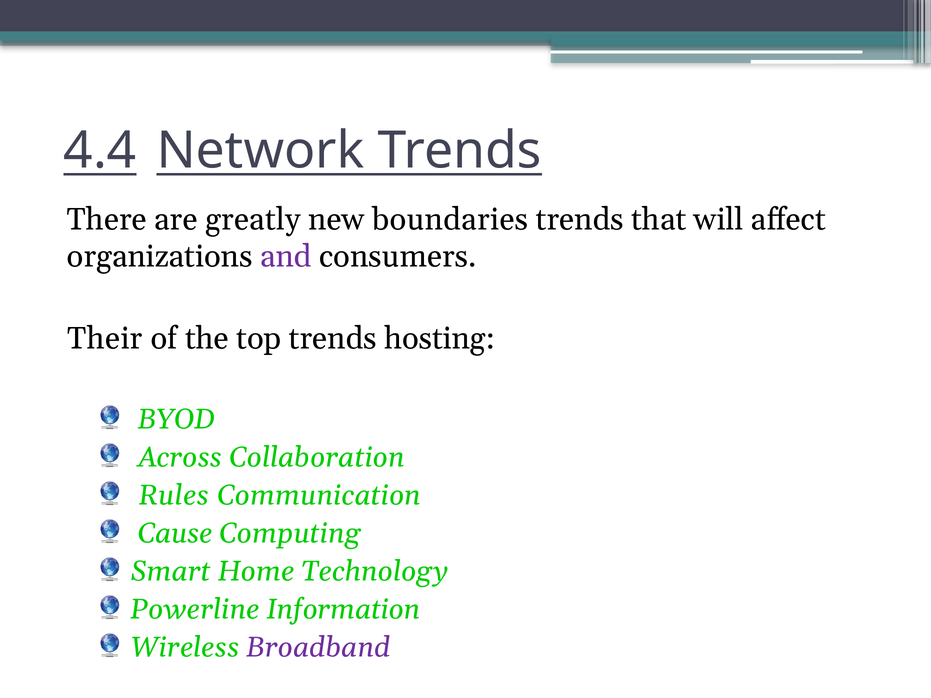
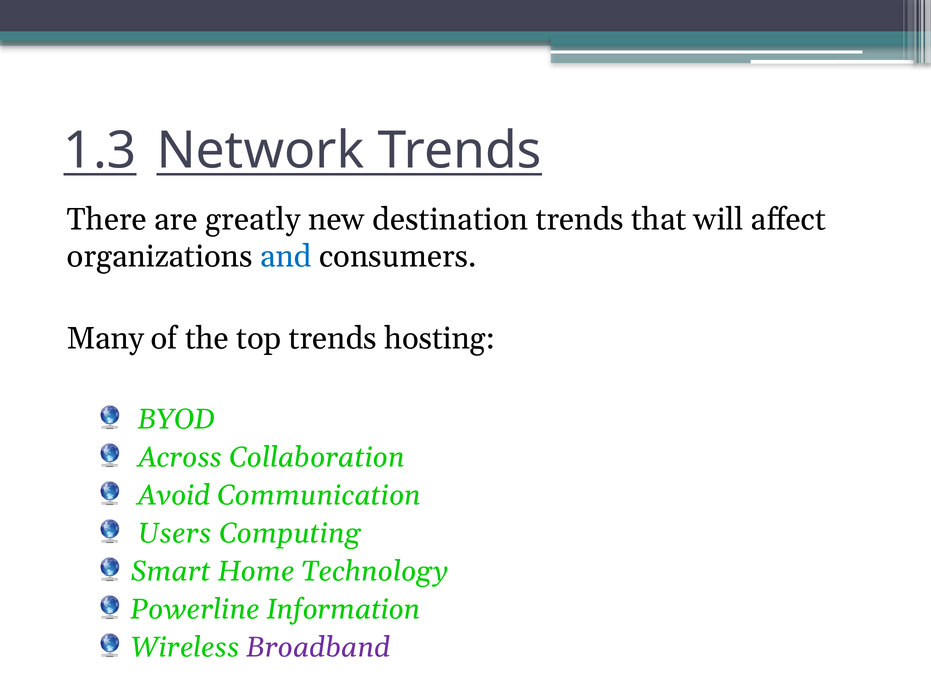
4.4: 4.4 -> 1.3
boundaries: boundaries -> destination
and colour: purple -> blue
Their: Their -> Many
Rules: Rules -> Avoid
Cause: Cause -> Users
